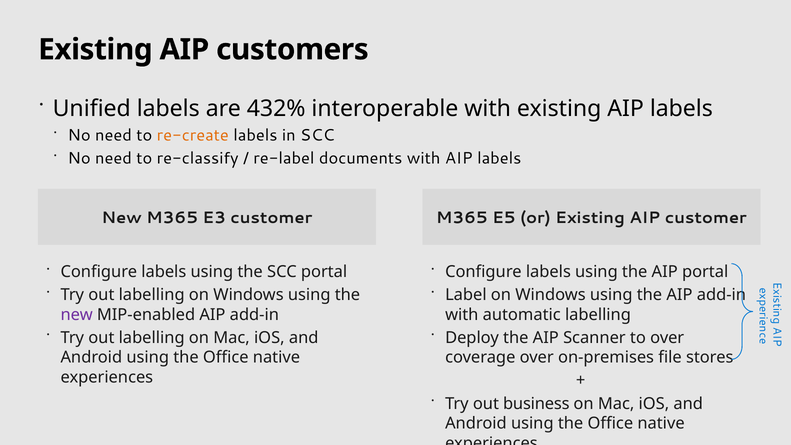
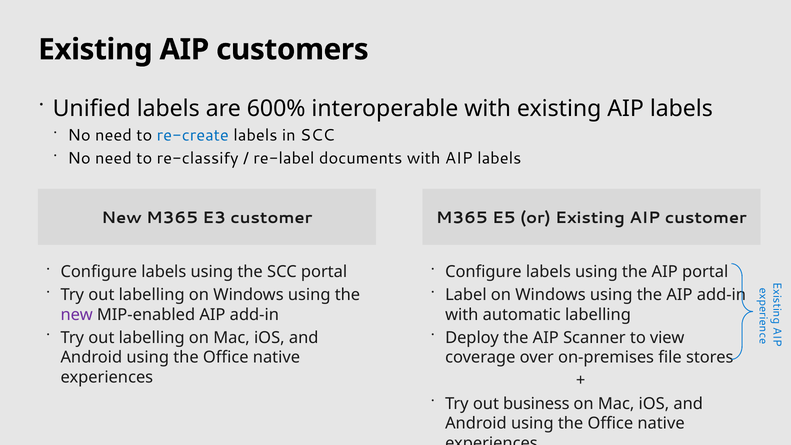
432%: 432% -> 600%
re-create colour: orange -> blue
to over: over -> view
